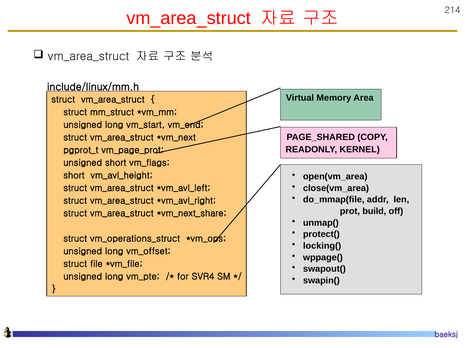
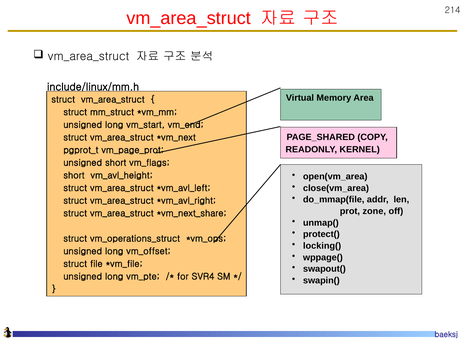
build: build -> zone
